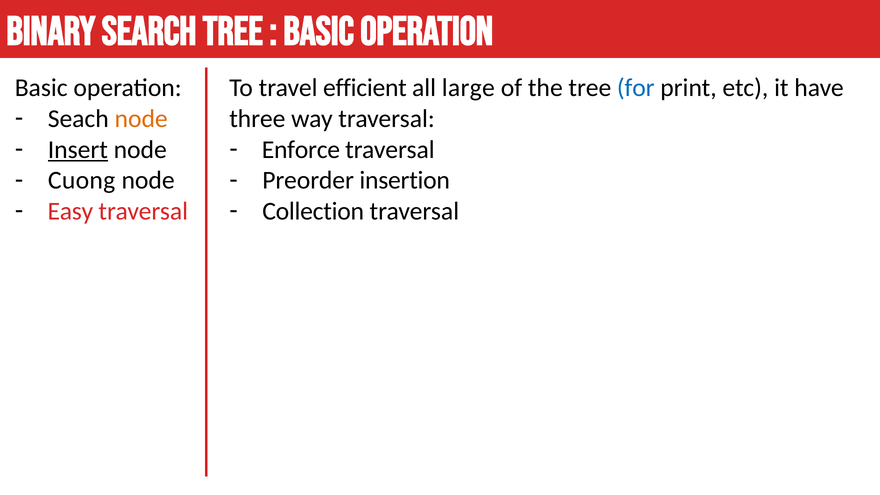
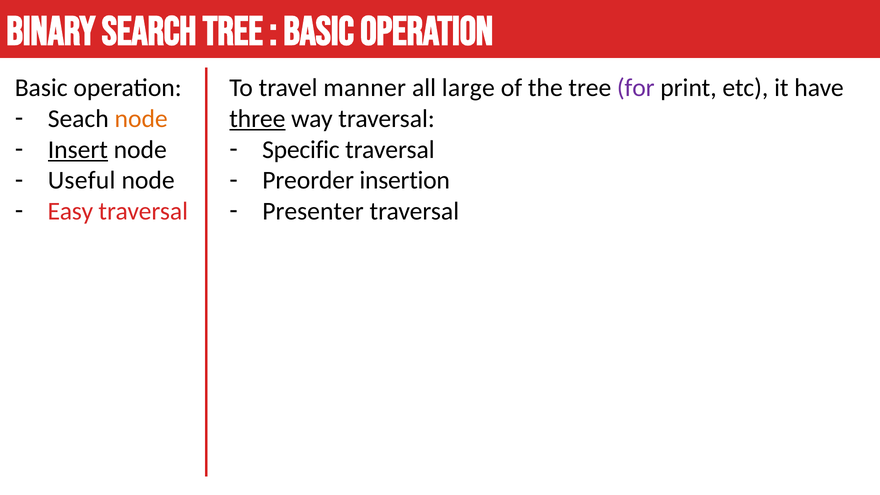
efficient: efficient -> manner
for colour: blue -> purple
three underline: none -> present
Enforce: Enforce -> Specific
Cuong: Cuong -> Useful
Collection: Collection -> Presenter
